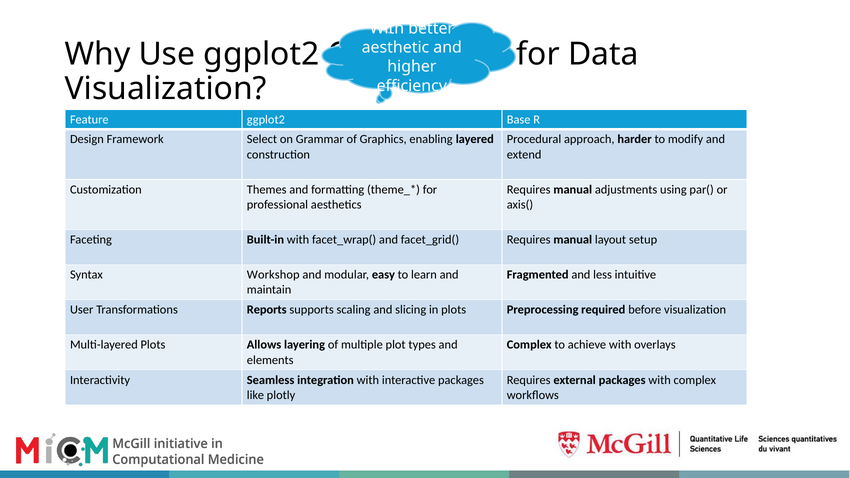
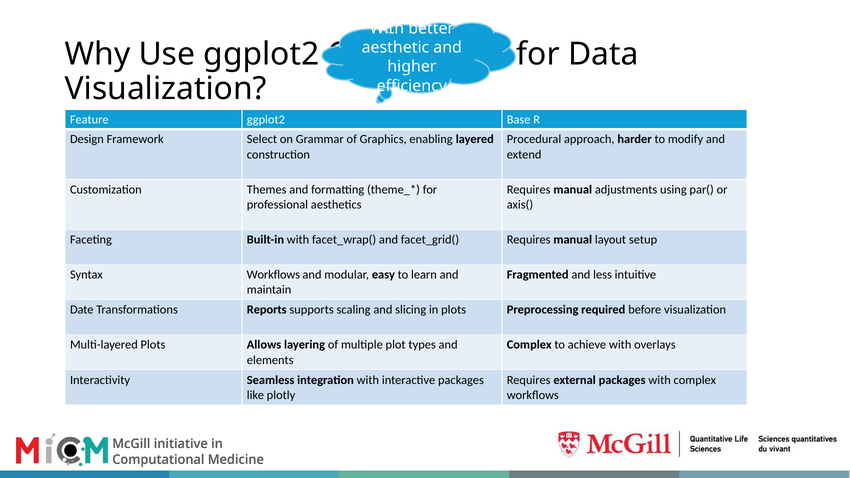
Syntax Workshop: Workshop -> Workflows
User: User -> Date
